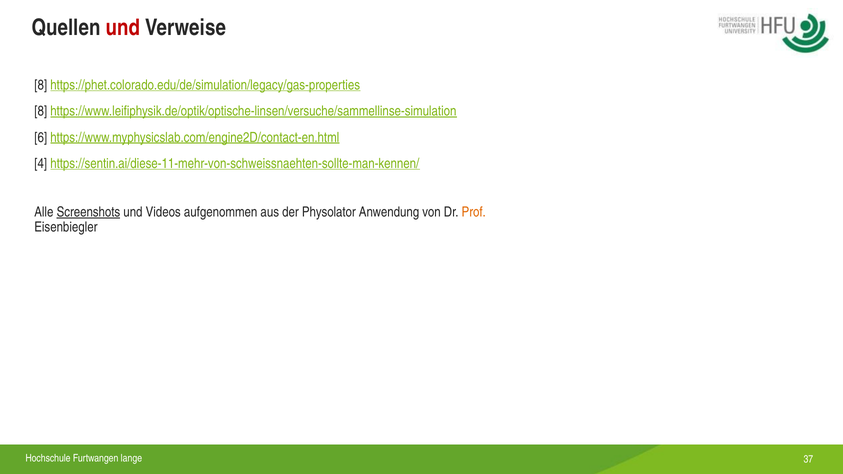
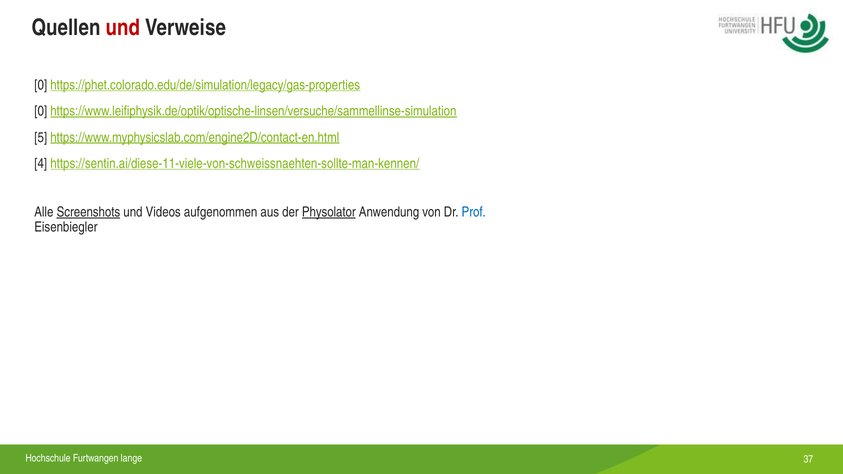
8 at (41, 85): 8 -> 0
8 at (41, 111): 8 -> 0
6: 6 -> 5
https://sentin.ai/diese-11-mehr-von-schweissnaehten-sollte-man-kennen/: https://sentin.ai/diese-11-mehr-von-schweissnaehten-sollte-man-kennen/ -> https://sentin.ai/diese-11-viele-von-schweissnaehten-sollte-man-kennen/
Physolator underline: none -> present
Prof colour: orange -> blue
